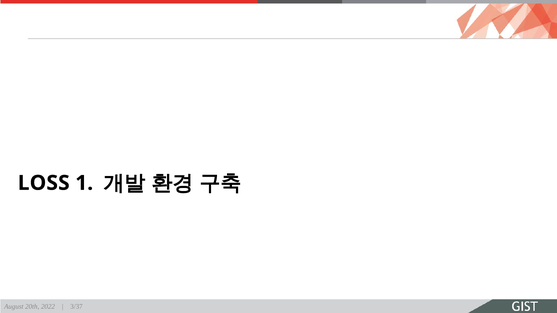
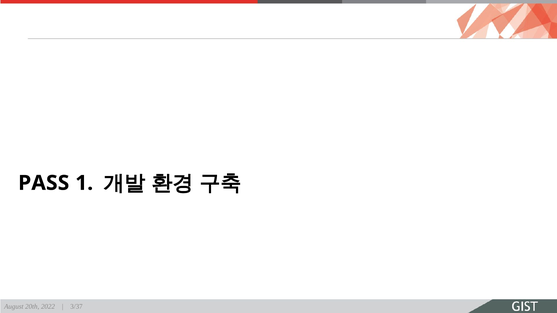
LOSS: LOSS -> PASS
